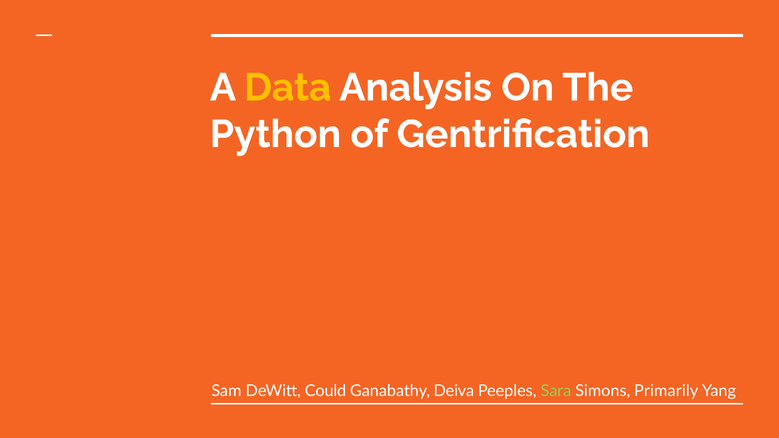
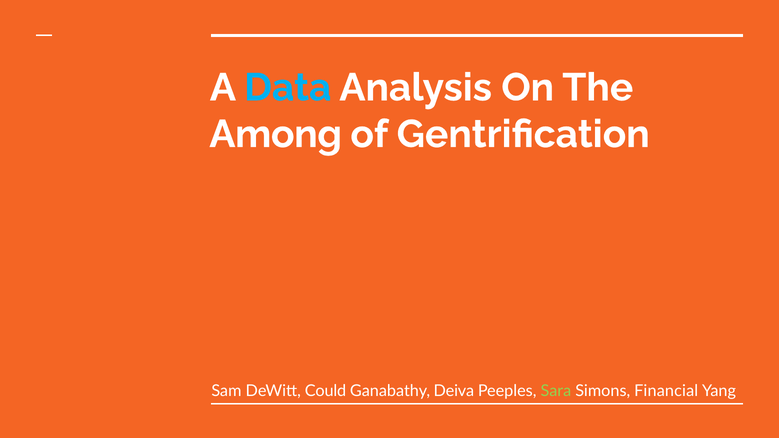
Data colour: yellow -> light blue
Python: Python -> Among
Primarily: Primarily -> Financial
